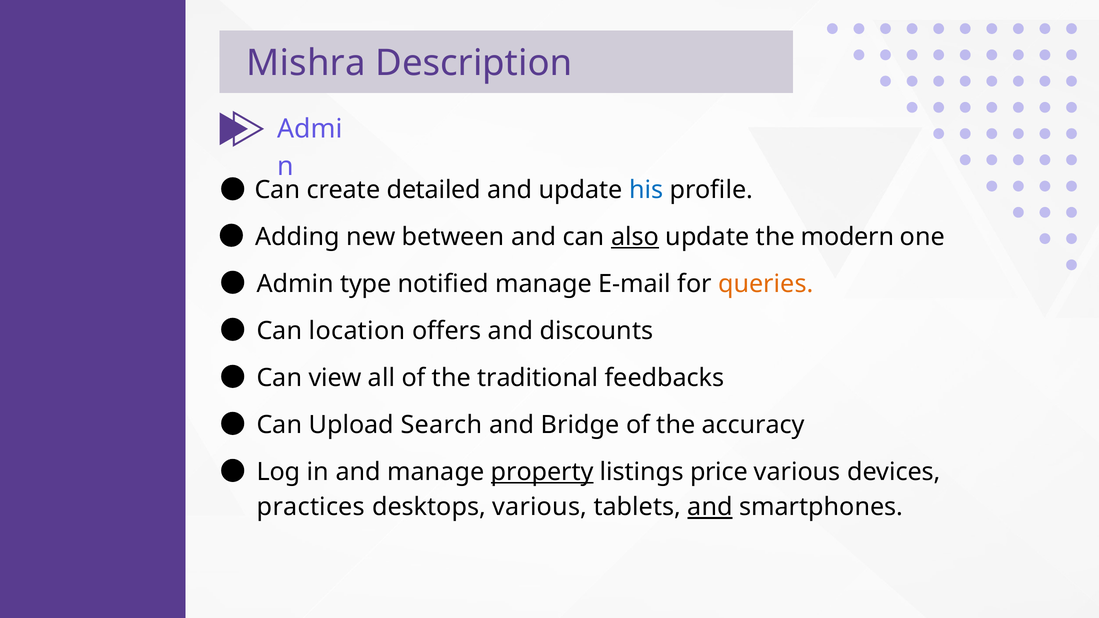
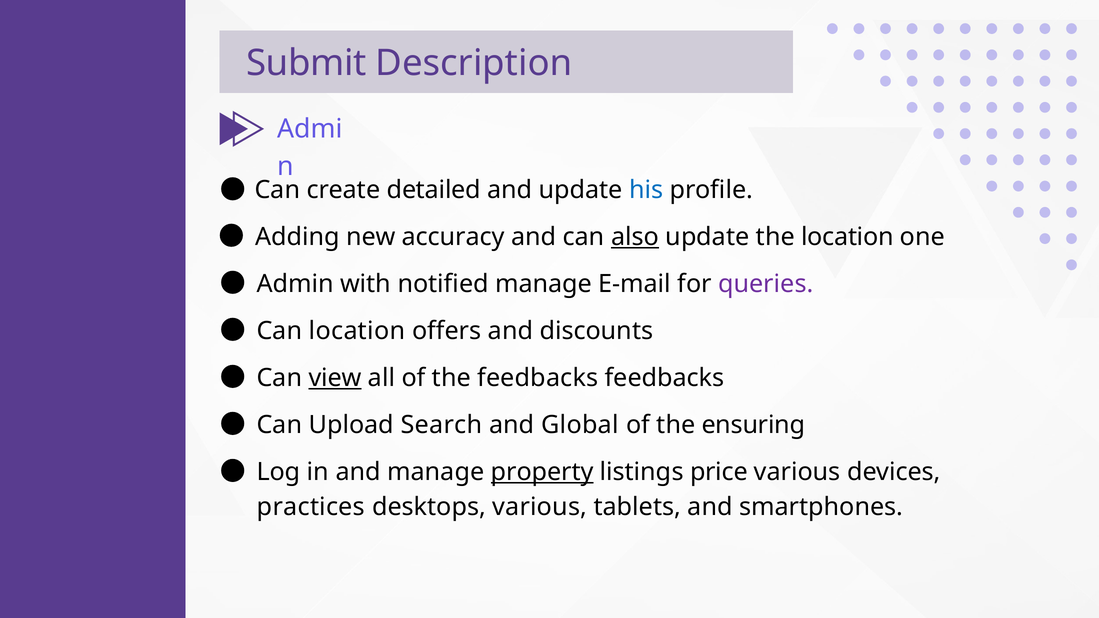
Mishra: Mishra -> Submit
between: between -> accuracy
the modern: modern -> location
type: type -> with
queries colour: orange -> purple
view underline: none -> present
the traditional: traditional -> feedbacks
Bridge: Bridge -> Global
accuracy: accuracy -> ensuring
and at (710, 507) underline: present -> none
